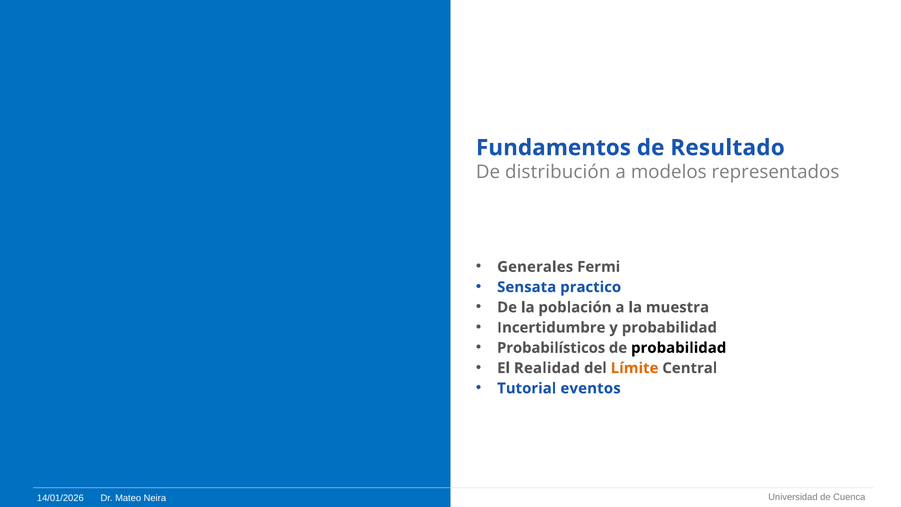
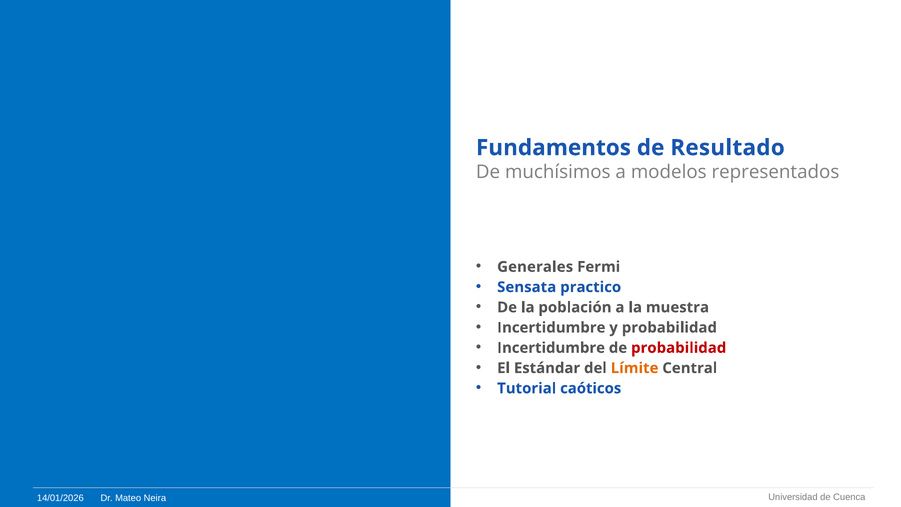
distribución: distribución -> muchísimos
Probabilísticos at (551, 348): Probabilísticos -> Incertidumbre
probabilidad at (679, 348) colour: black -> red
Realidad: Realidad -> Estándar
eventos: eventos -> caóticos
